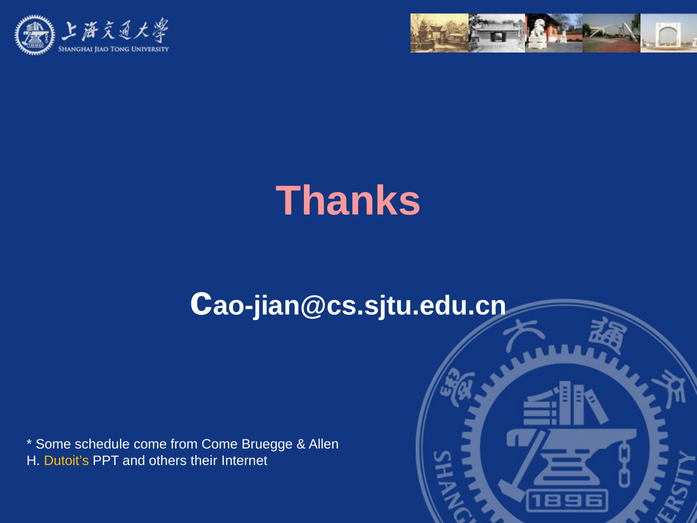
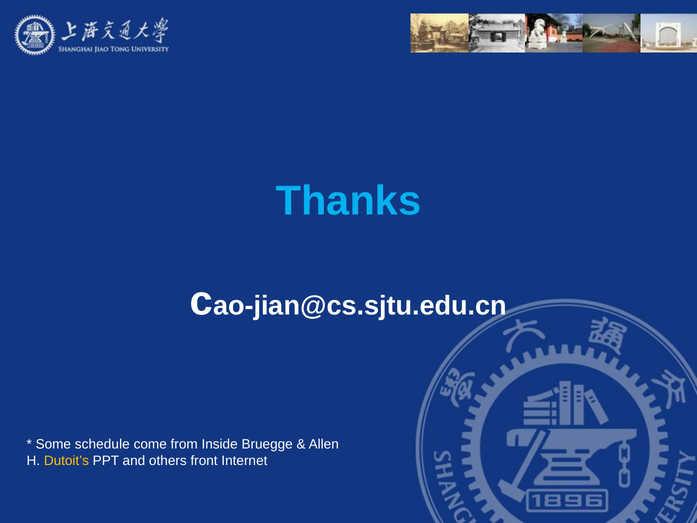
Thanks colour: pink -> light blue
from Come: Come -> Inside
their: their -> front
